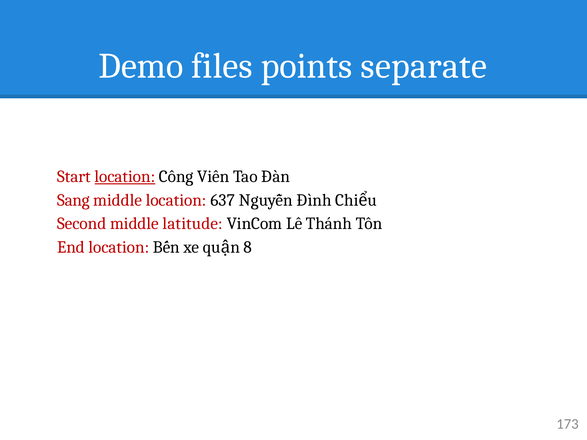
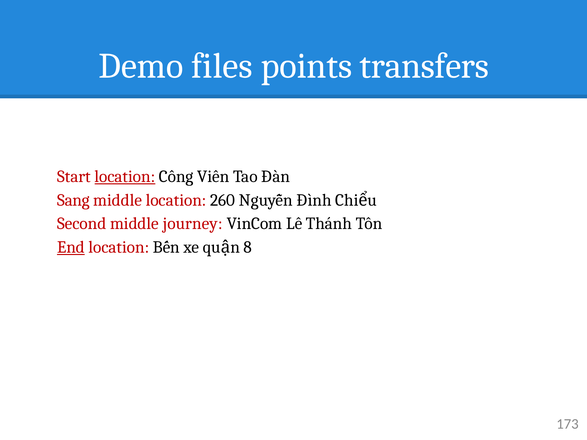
separate: separate -> transfers
637: 637 -> 260
latitude: latitude -> journey
End underline: none -> present
